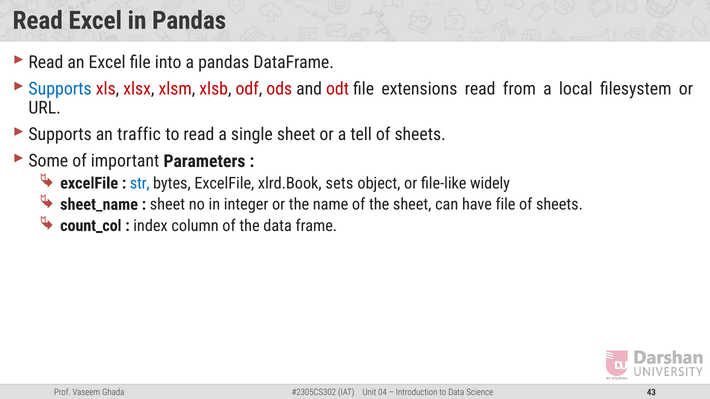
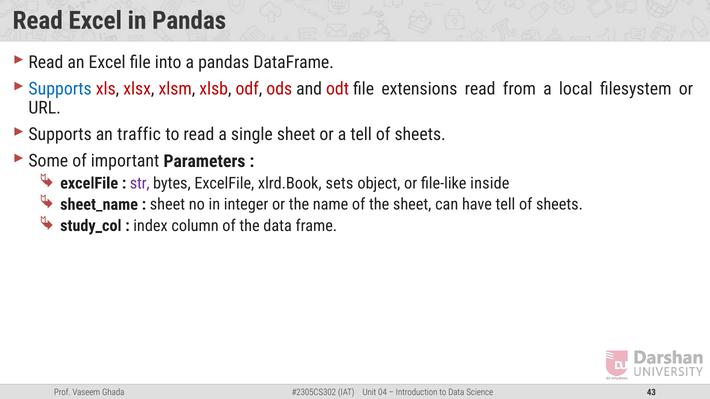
str colour: blue -> purple
widely: widely -> inside
have file: file -> tell
count_col: count_col -> study_col
